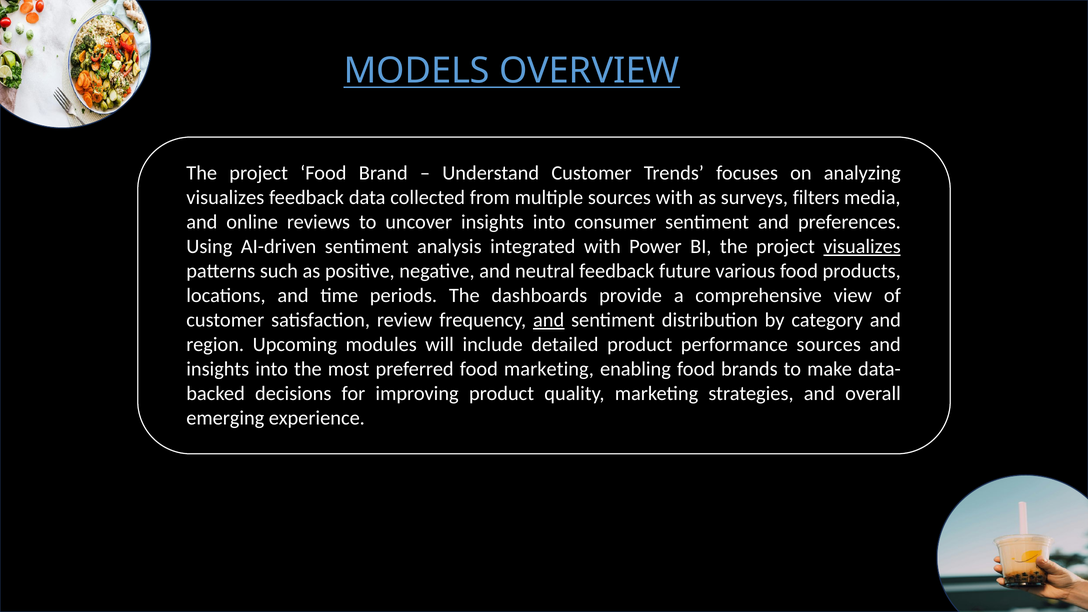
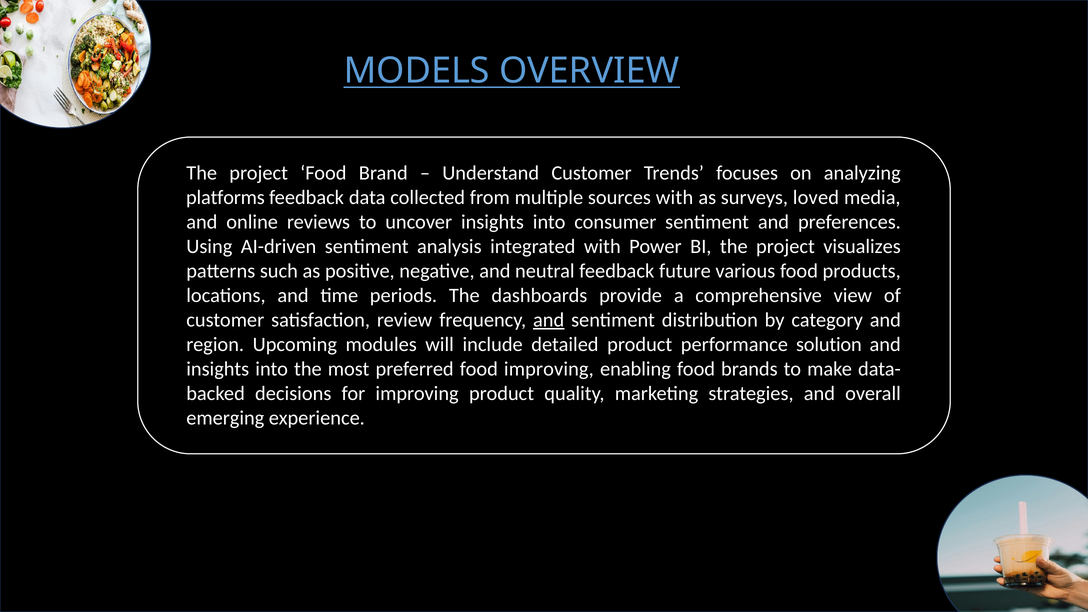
visualizes at (225, 197): visualizes -> platforms
filters: filters -> loved
visualizes at (862, 246) underline: present -> none
performance sources: sources -> solution
food marketing: marketing -> improving
